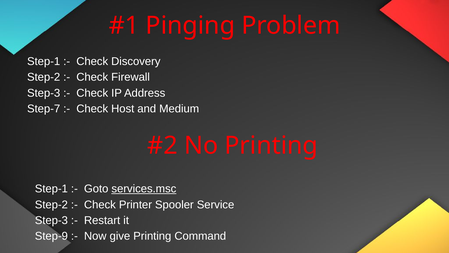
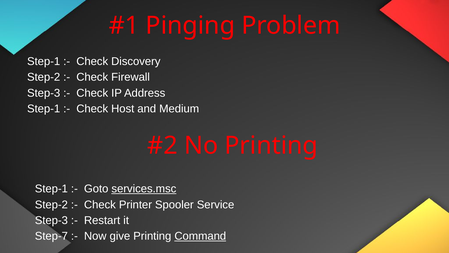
Step-7 at (44, 109): Step-7 -> Step-1
Step-9: Step-9 -> Step-7
Command underline: none -> present
